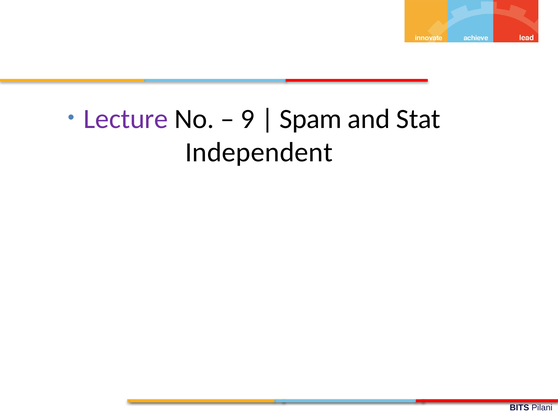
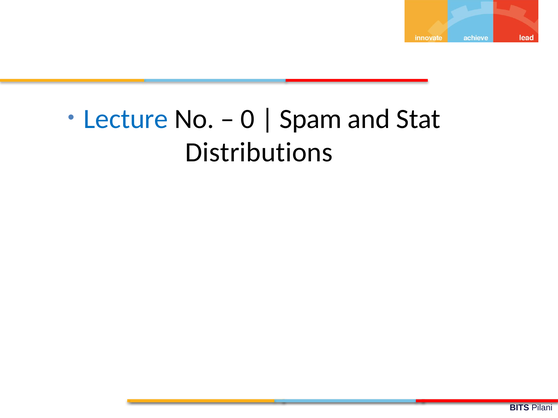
Lecture colour: purple -> blue
9: 9 -> 0
Independent: Independent -> Distributions
